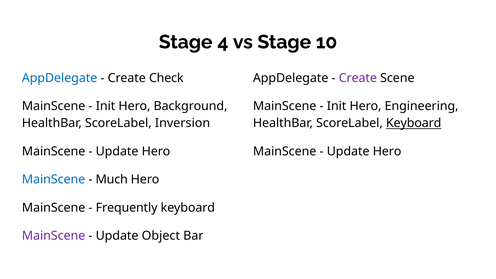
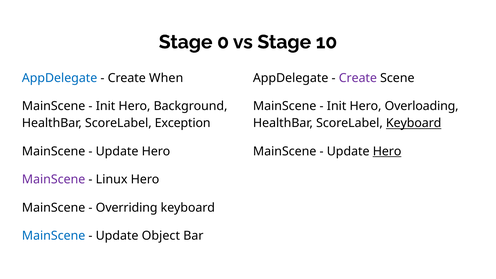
4: 4 -> 0
Check: Check -> When
Engineering: Engineering -> Overloading
Inversion: Inversion -> Exception
Hero at (387, 151) underline: none -> present
MainScene at (54, 179) colour: blue -> purple
Much: Much -> Linux
Frequently: Frequently -> Overriding
MainScene at (54, 236) colour: purple -> blue
